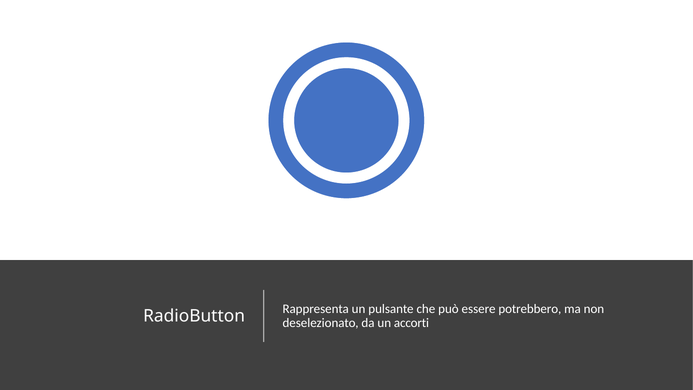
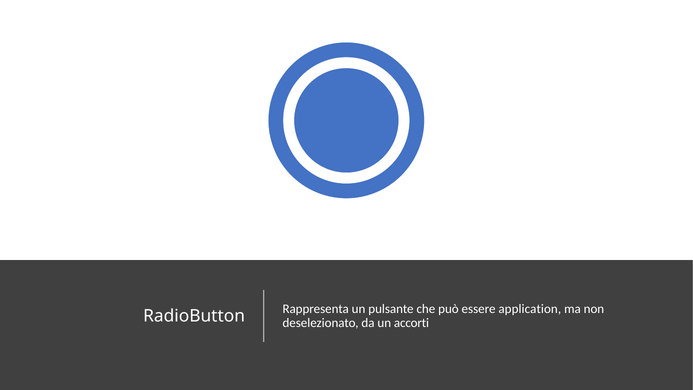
potrebbero: potrebbero -> application
